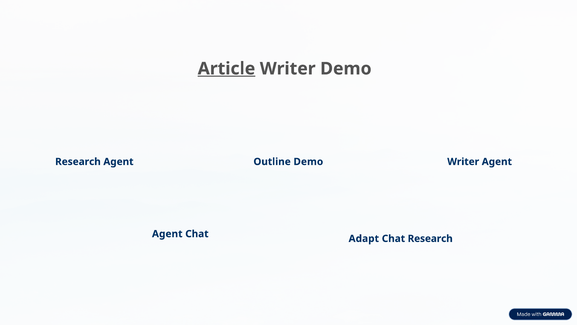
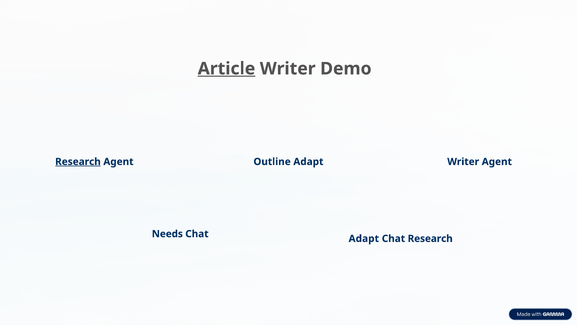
Research at (78, 162) underline: none -> present
Outline Demo: Demo -> Adapt
Agent at (167, 234): Agent -> Needs
